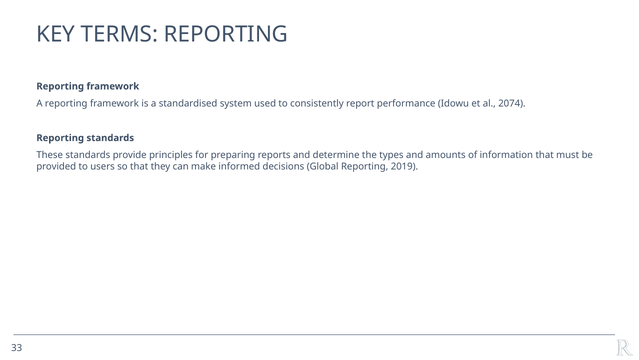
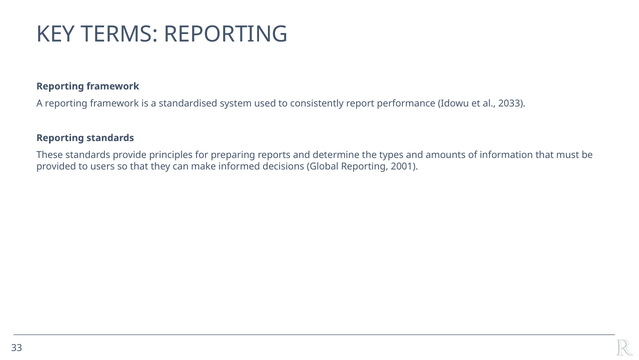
2074: 2074 -> 2033
2019: 2019 -> 2001
